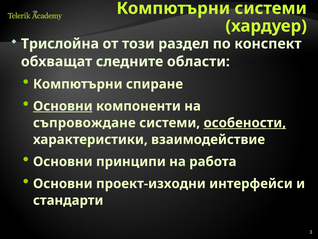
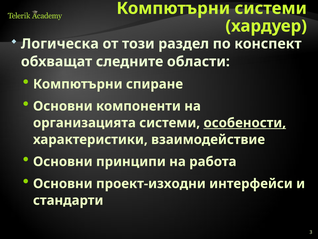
Трислойна: Трислойна -> Логическа
Основни at (63, 106) underline: present -> none
съпровождане: съпровождане -> организацията
